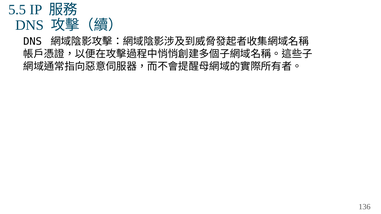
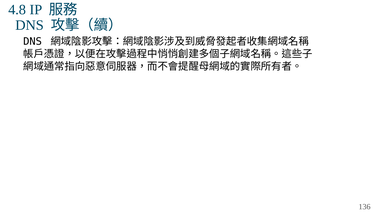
5.5: 5.5 -> 4.8
